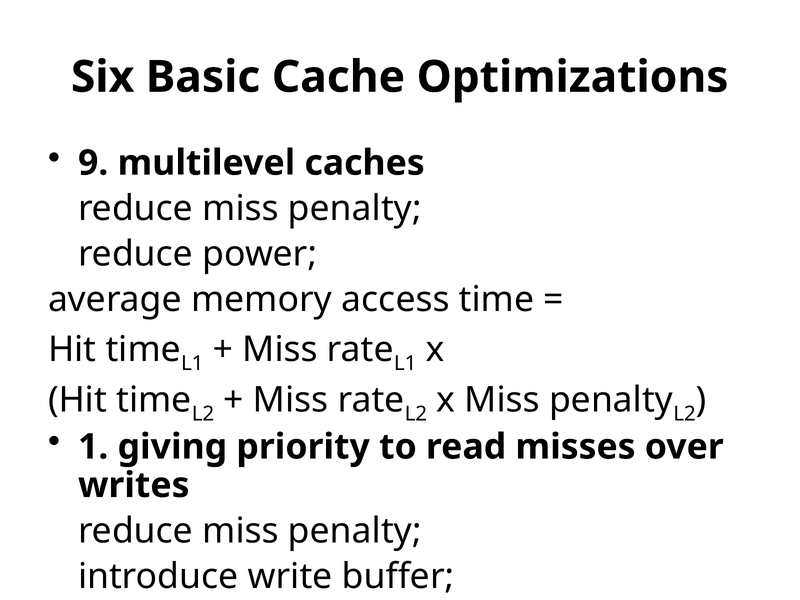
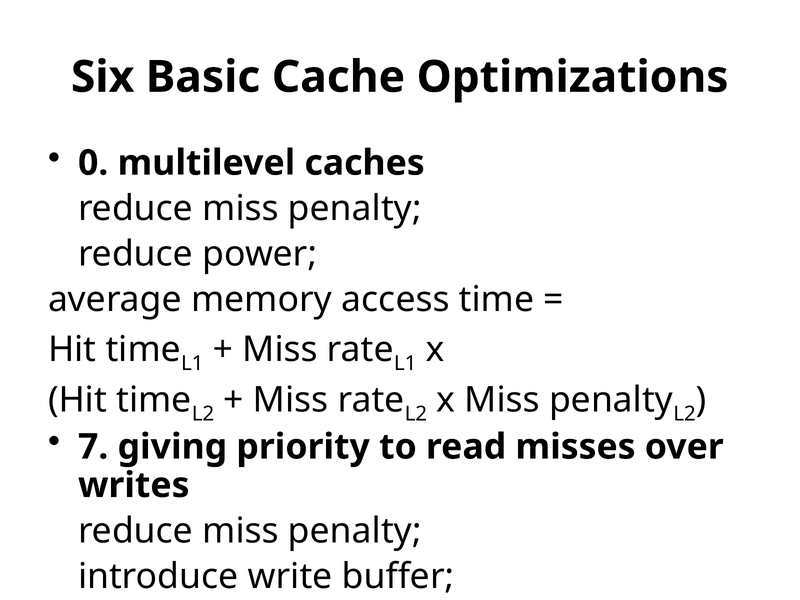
9: 9 -> 0
1: 1 -> 7
